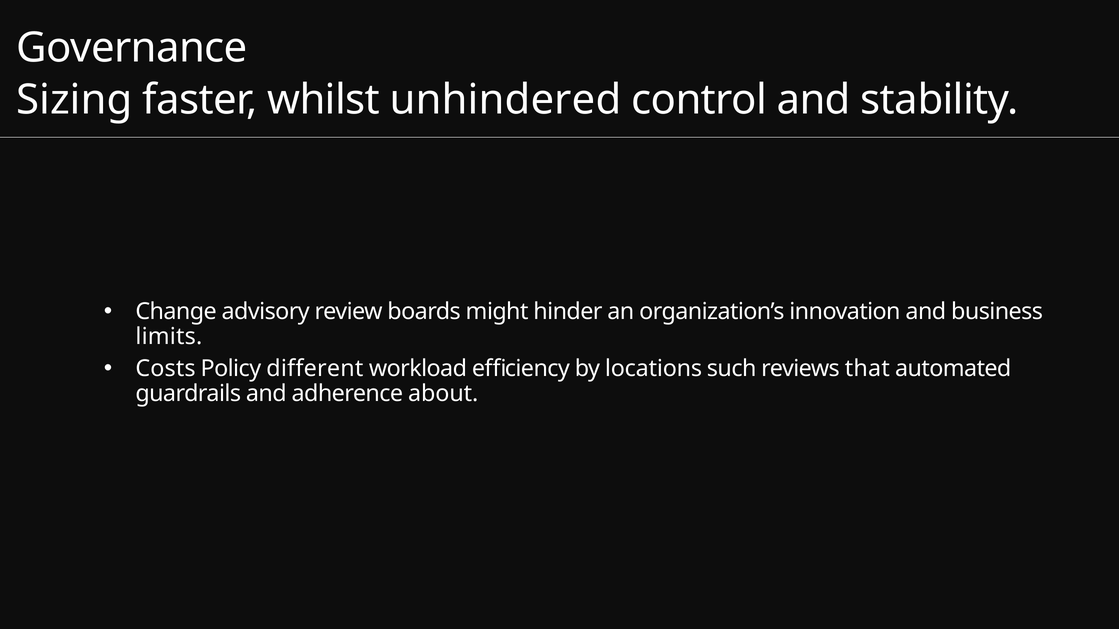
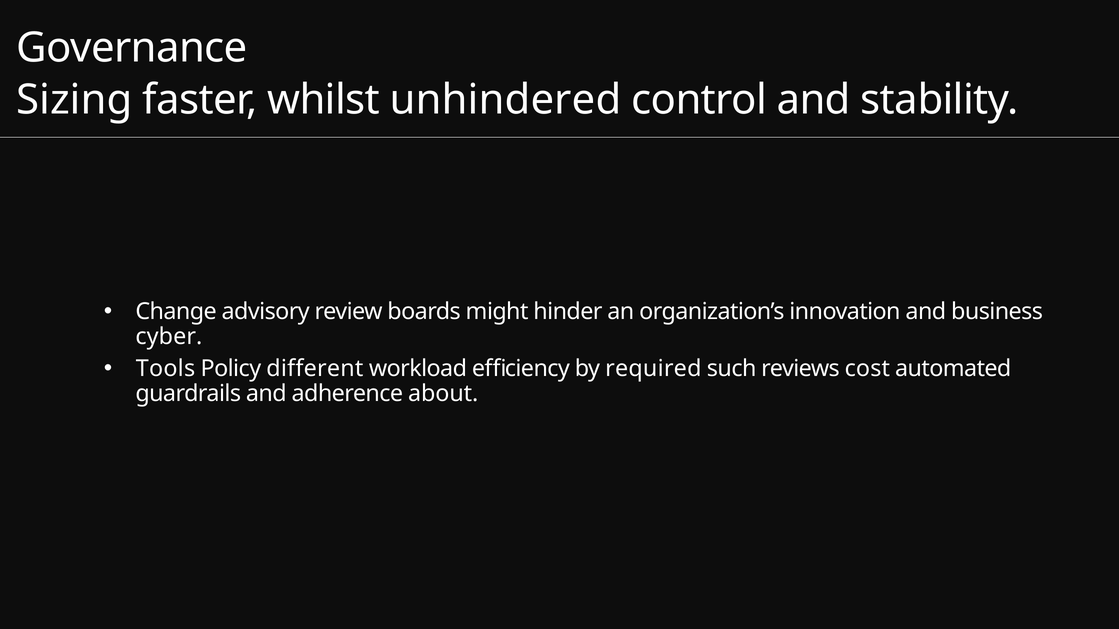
limits: limits -> cyber
Costs: Costs -> Tools
locations: locations -> required
that: that -> cost
